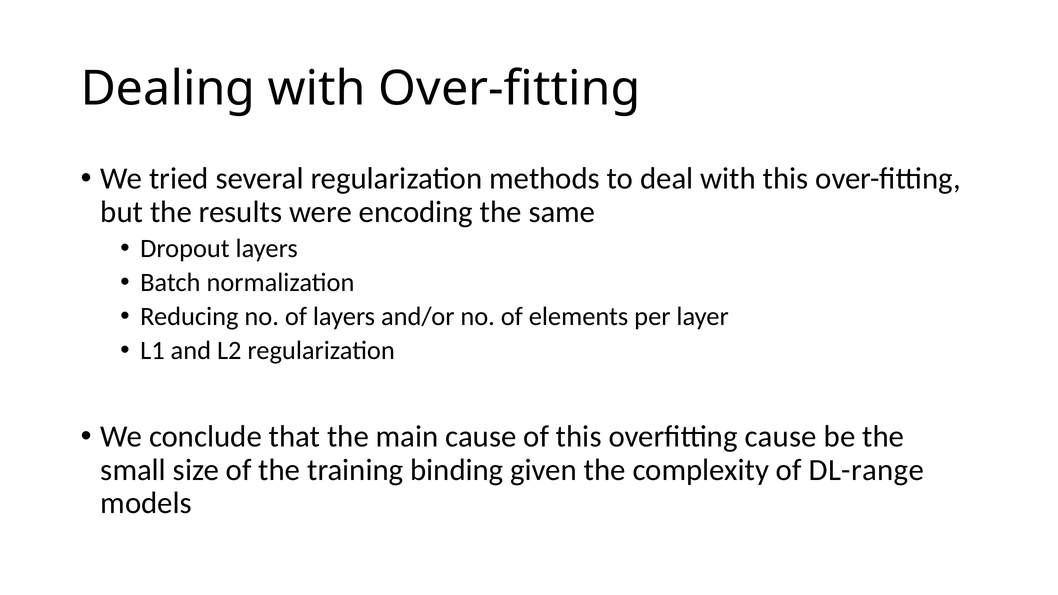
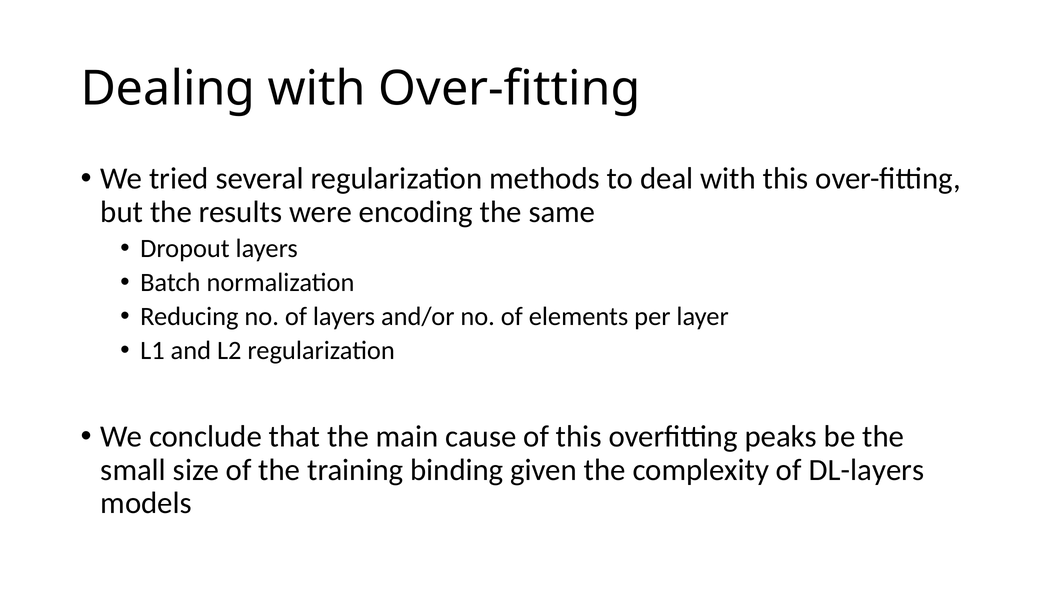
overfitting cause: cause -> peaks
DL-range: DL-range -> DL-layers
